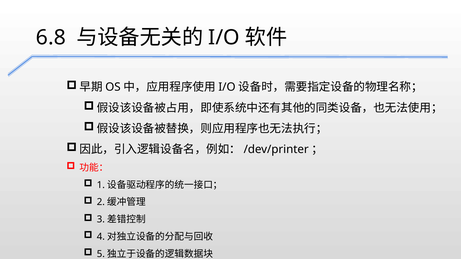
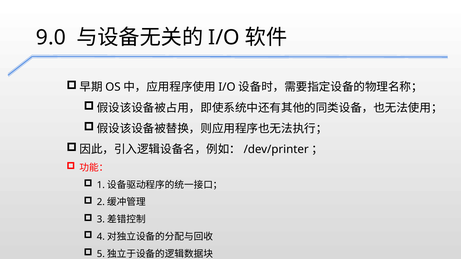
6.8: 6.8 -> 9.0
